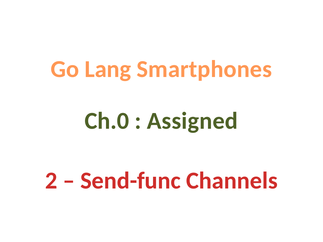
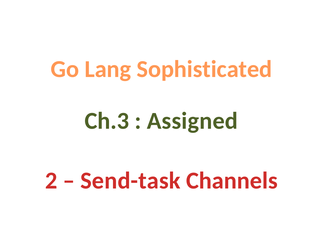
Smartphones: Smartphones -> Sophisticated
Ch.0: Ch.0 -> Ch.3
Send-func: Send-func -> Send-task
